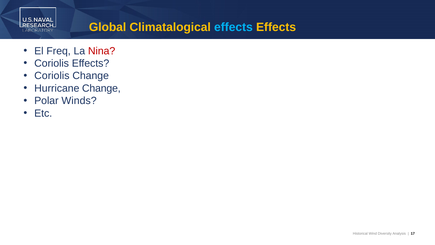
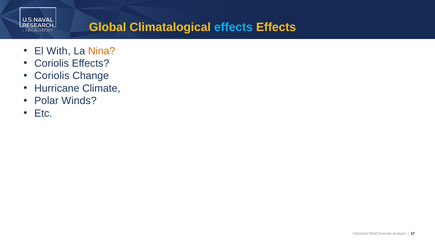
Freq: Freq -> With
Nina colour: red -> orange
Hurricane Change: Change -> Climate
